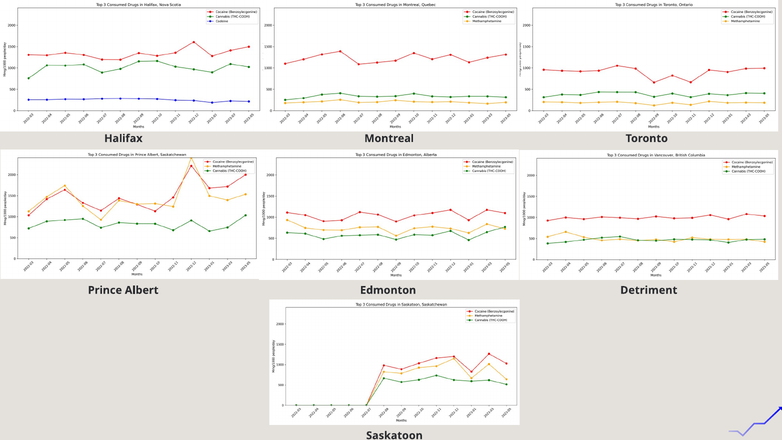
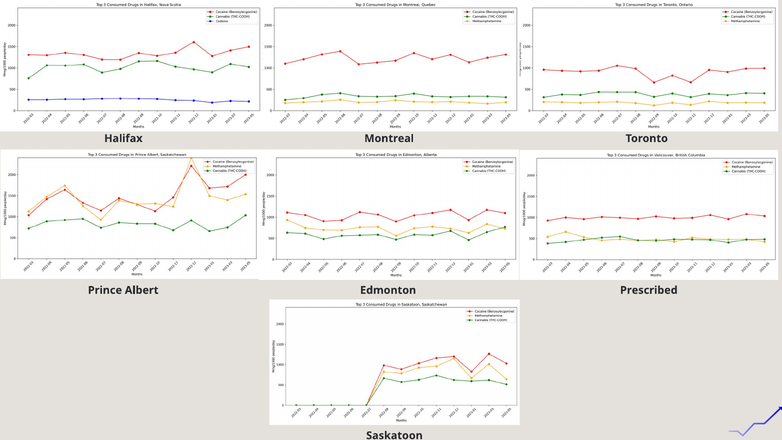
Detriment: Detriment -> Prescribed
